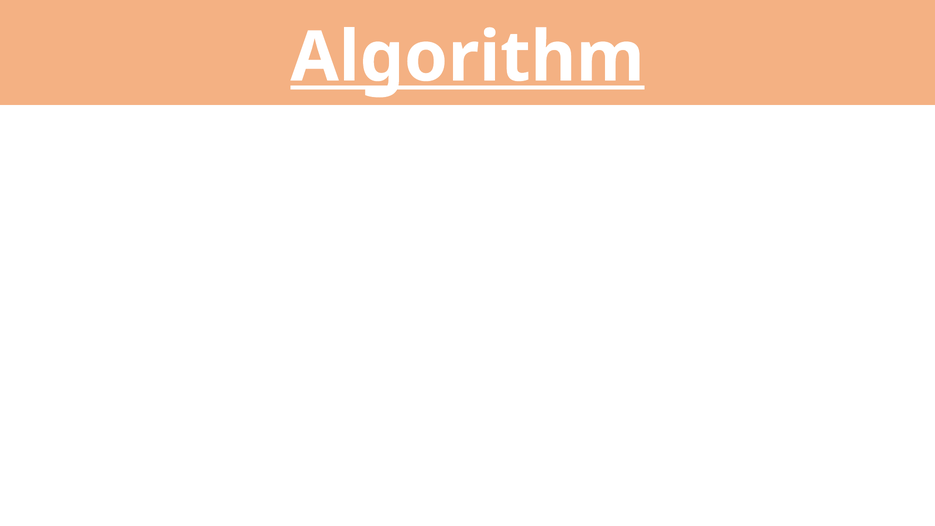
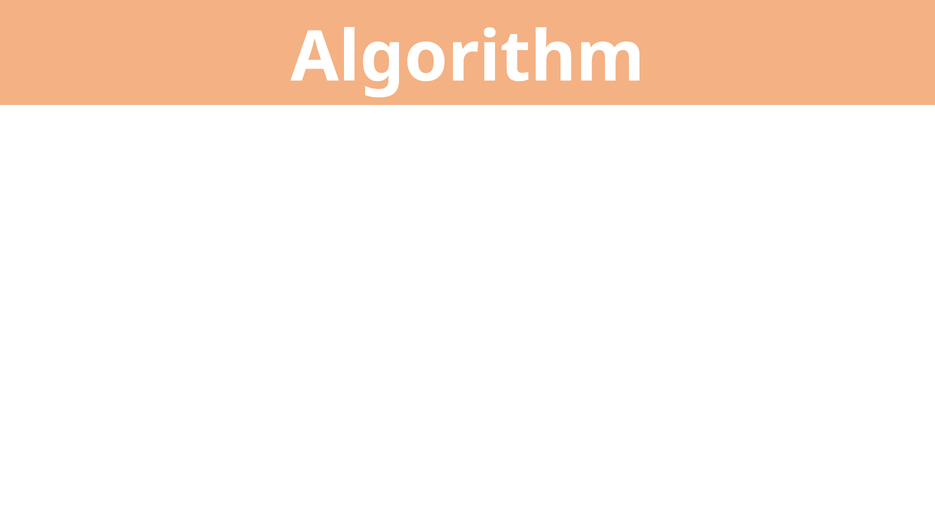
Algorithm underline: present -> none
